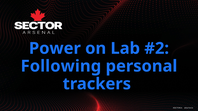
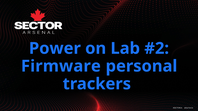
Following: Following -> Firmware
